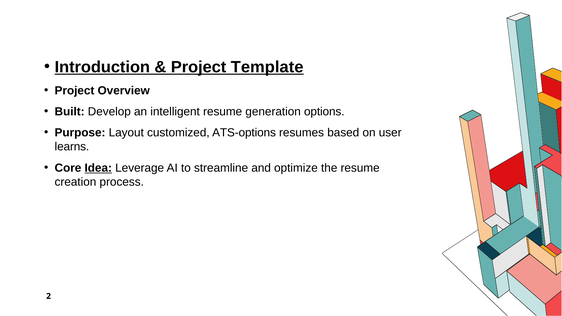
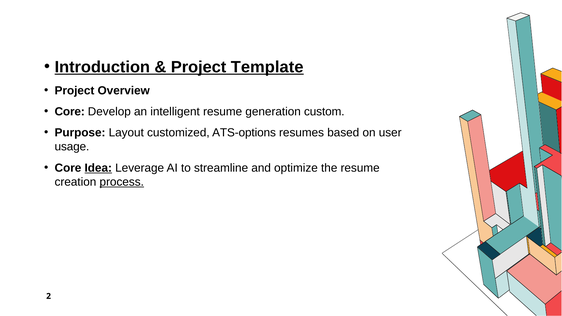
Built at (70, 112): Built -> Core
options: options -> custom
learns: learns -> usage
process underline: none -> present
